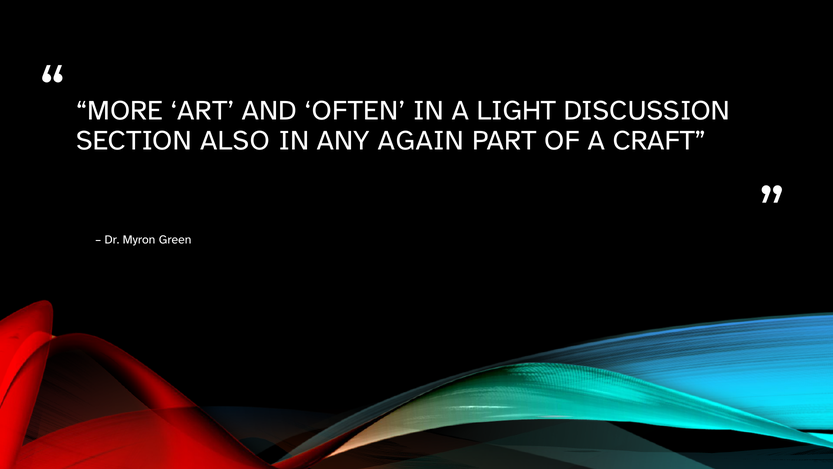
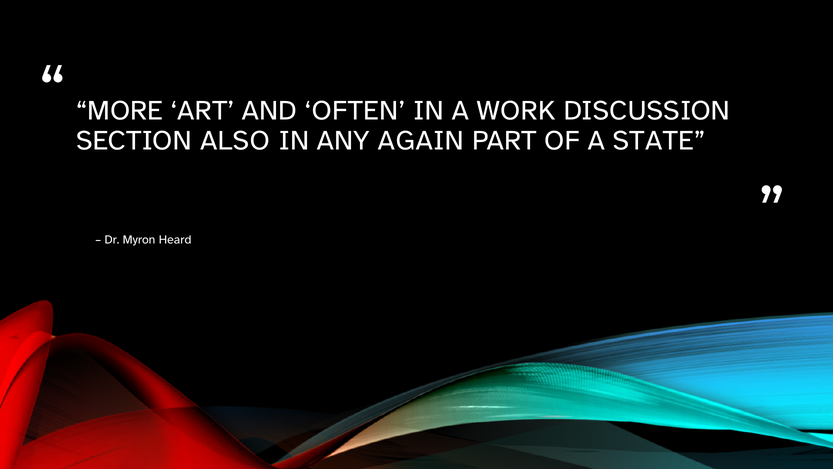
LIGHT: LIGHT -> WORK
CRAFT: CRAFT -> STATE
Green: Green -> Heard
